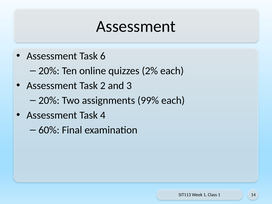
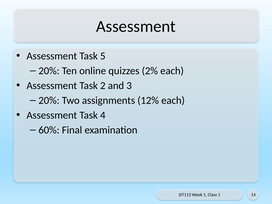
6: 6 -> 5
99%: 99% -> 12%
